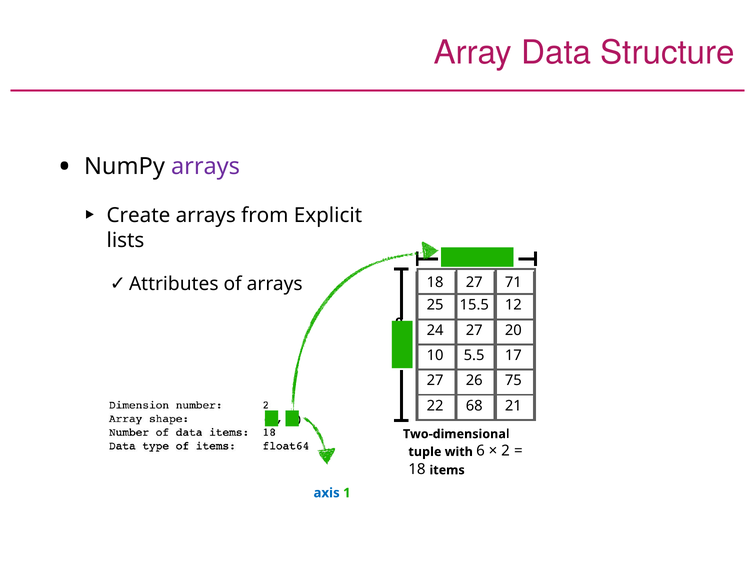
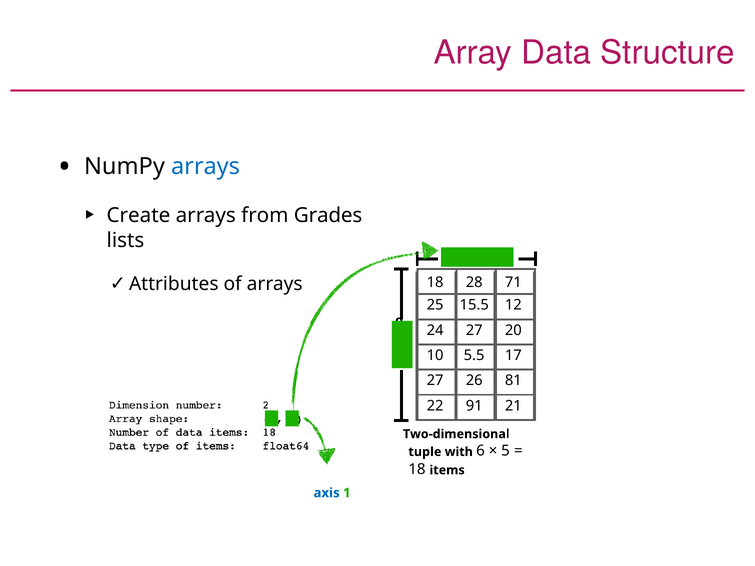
arrays at (206, 167) colour: purple -> blue
Explicit: Explicit -> Grades
18 27: 27 -> 28
75: 75 -> 81
68: 68 -> 91
2: 2 -> 5
